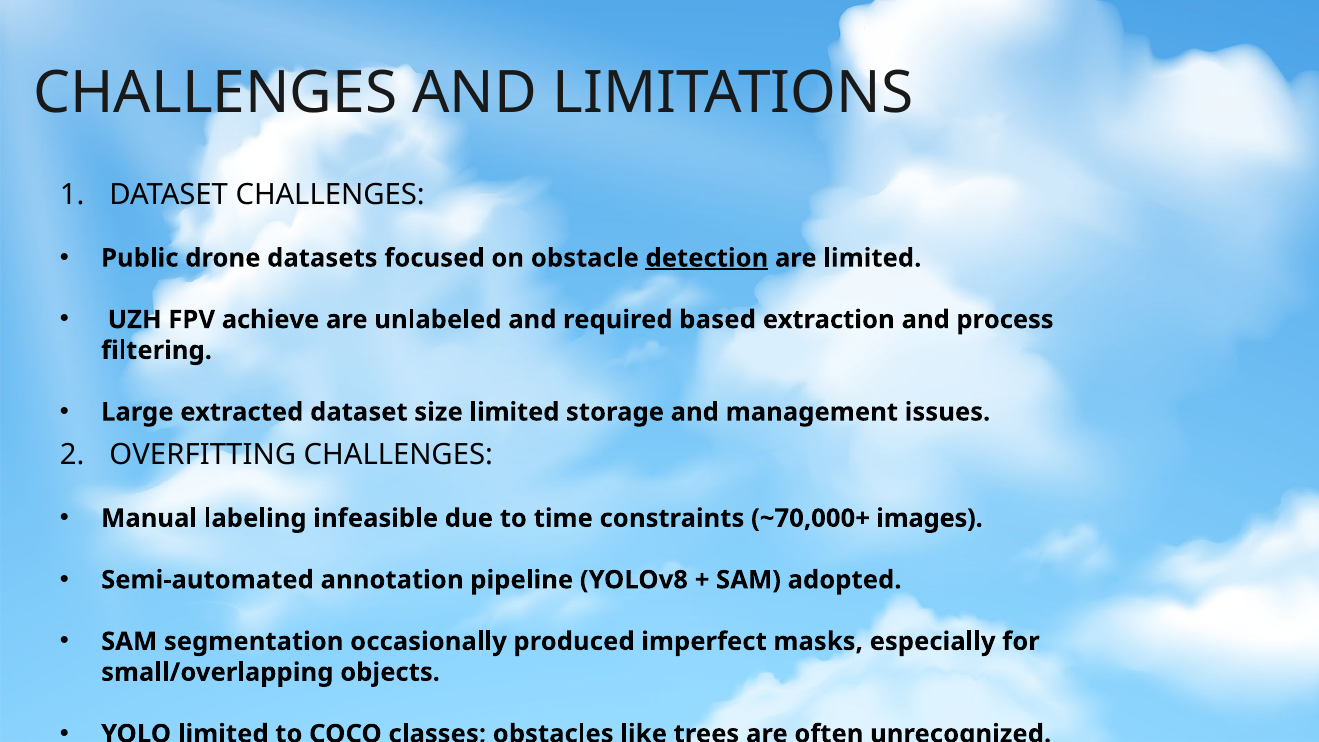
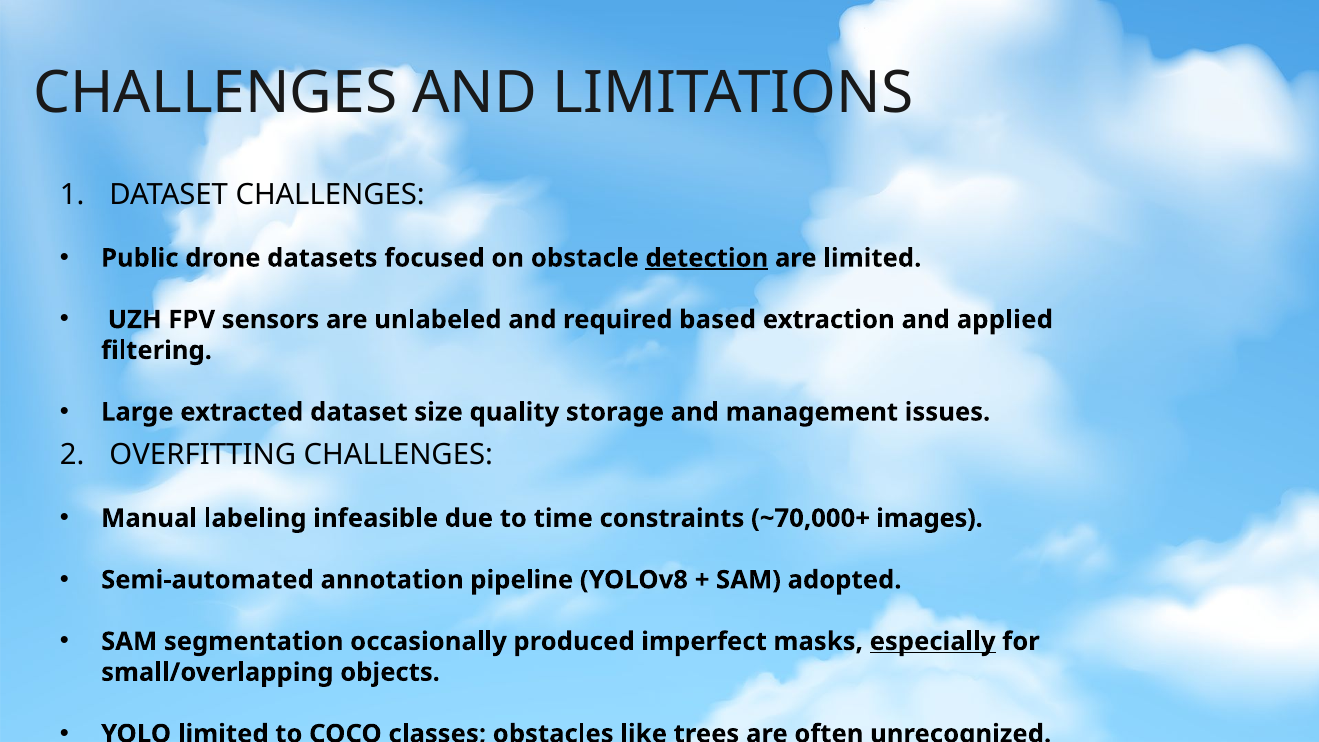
achieve: achieve -> sensors
process: process -> applied
size limited: limited -> quality
especially underline: none -> present
